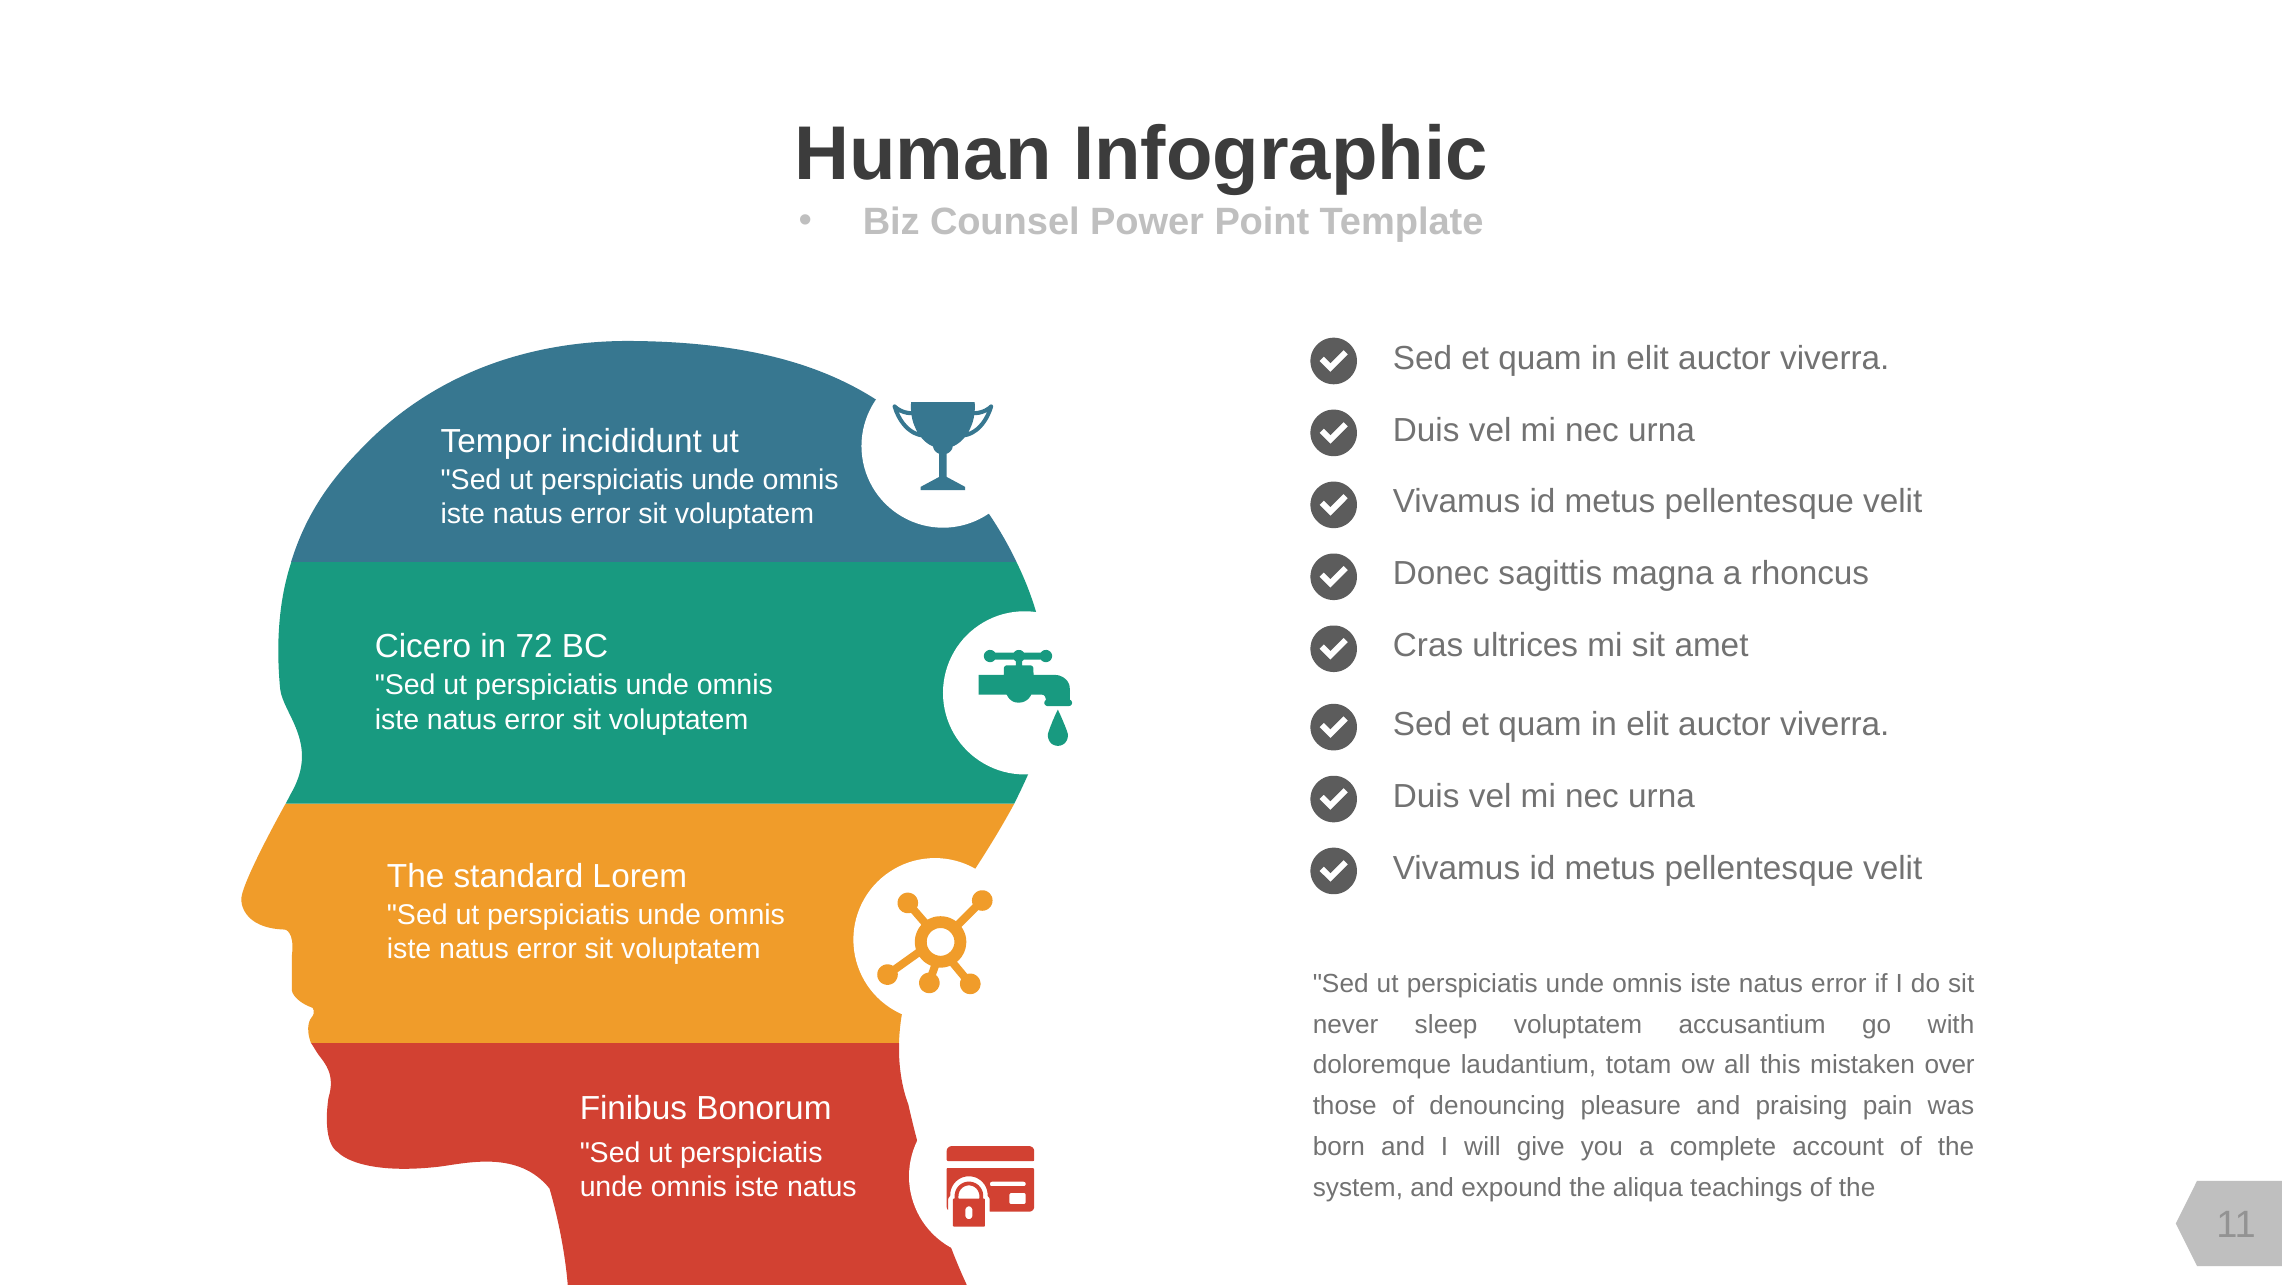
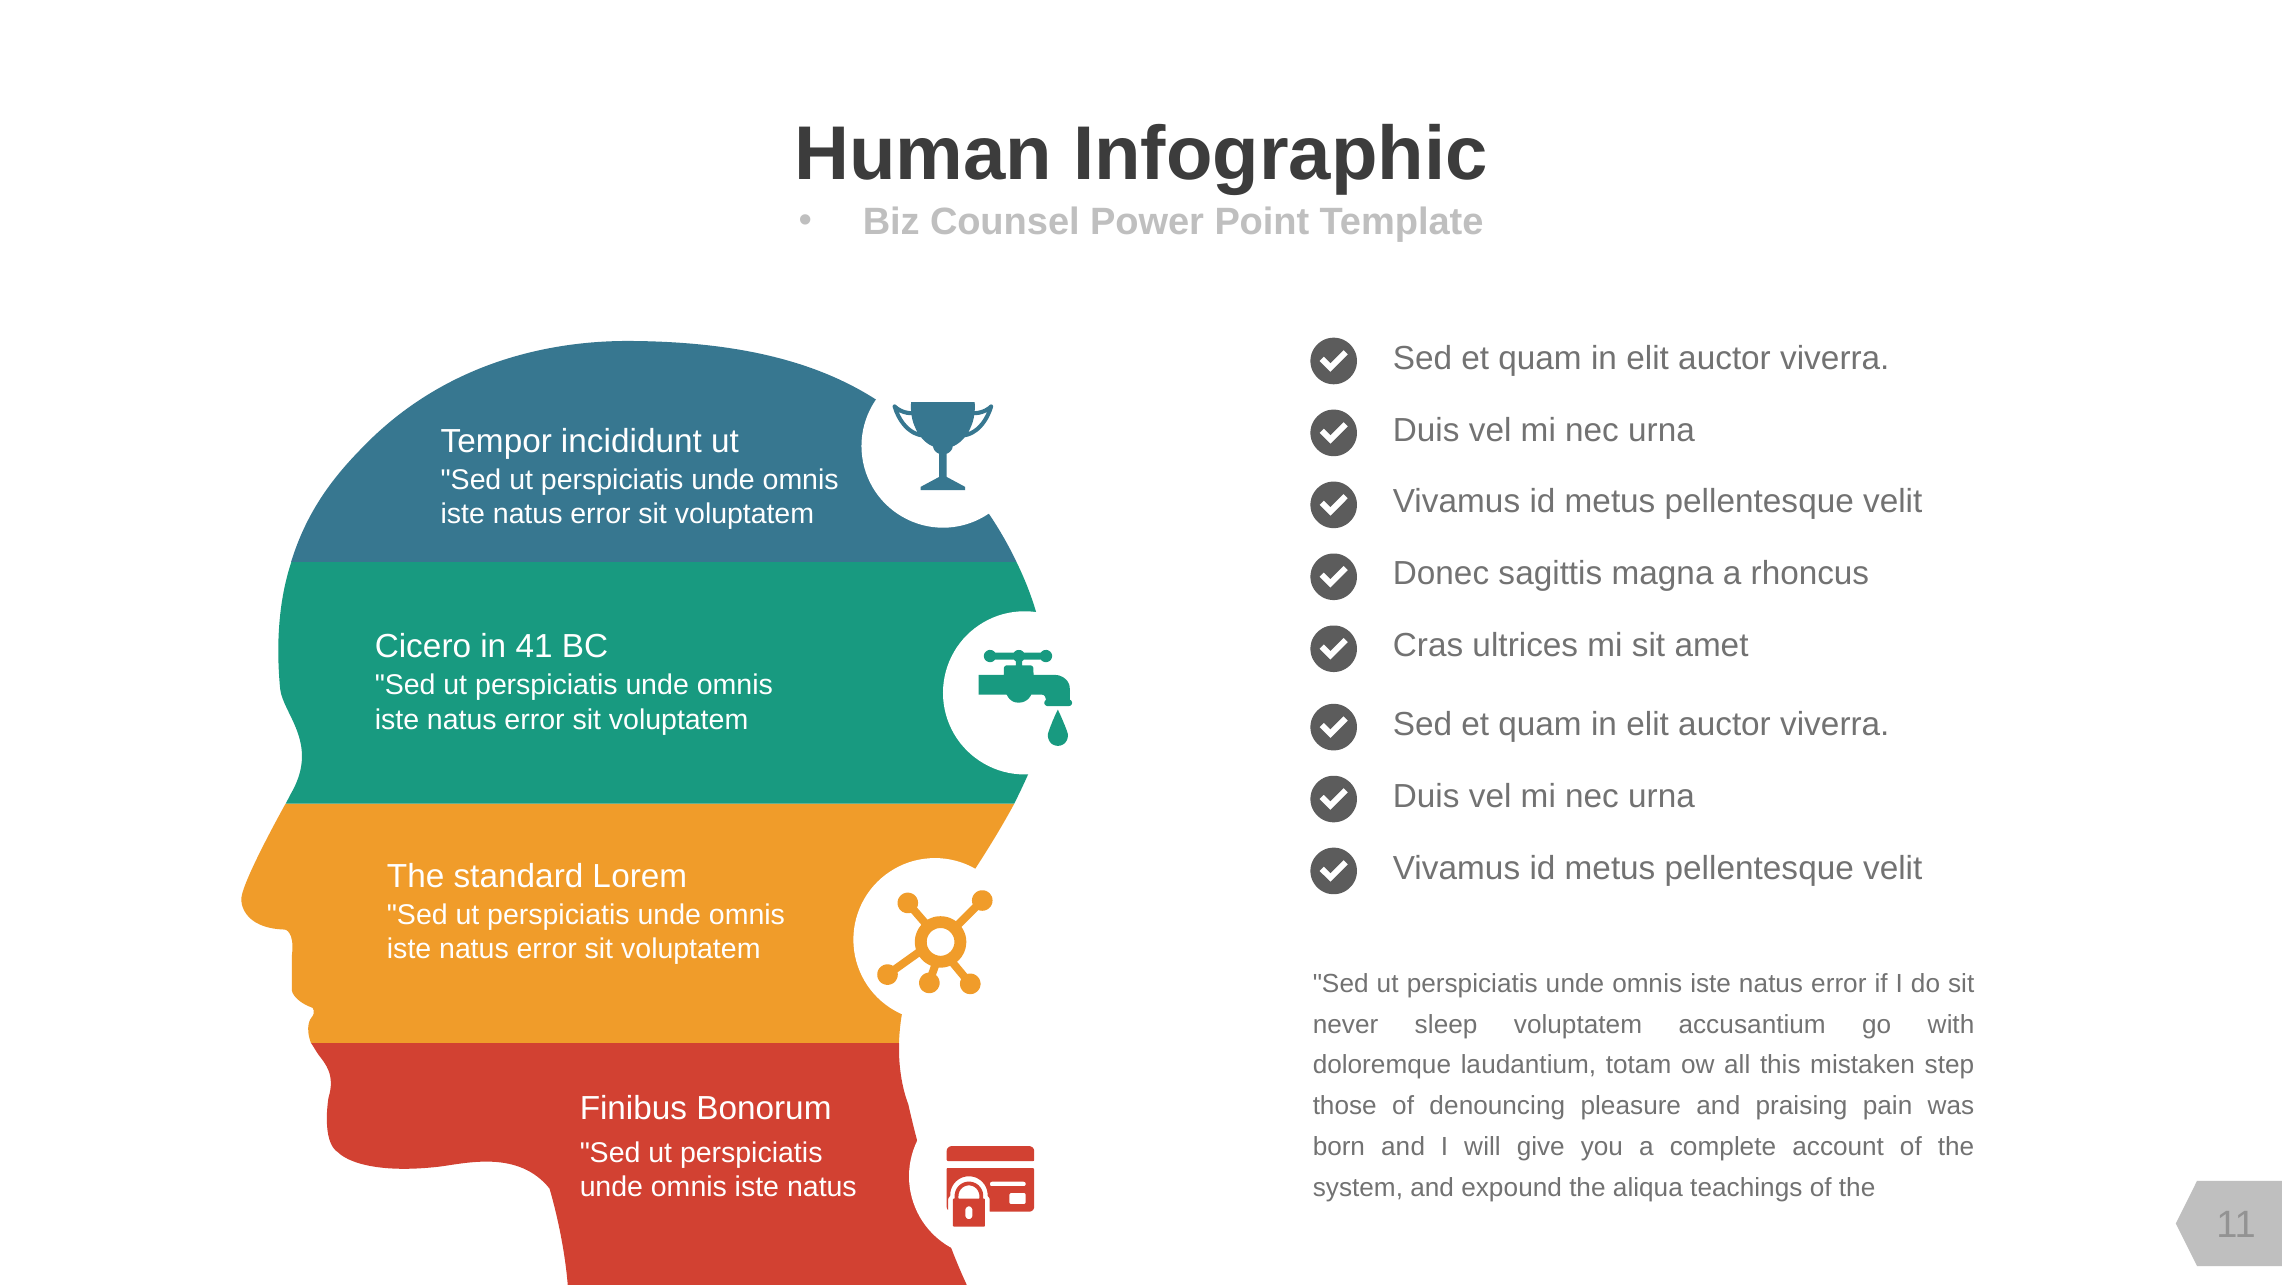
72: 72 -> 41
over: over -> step
